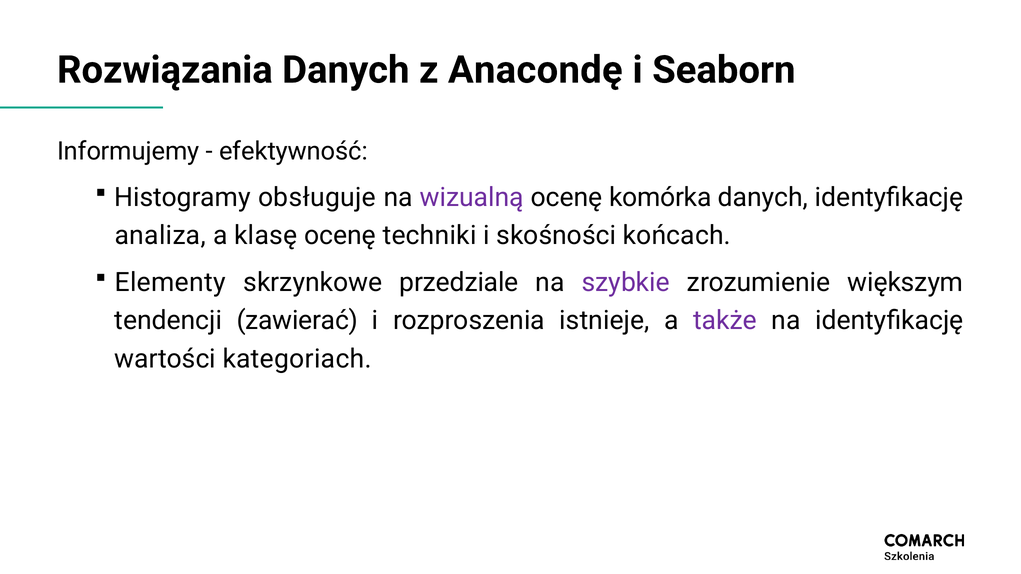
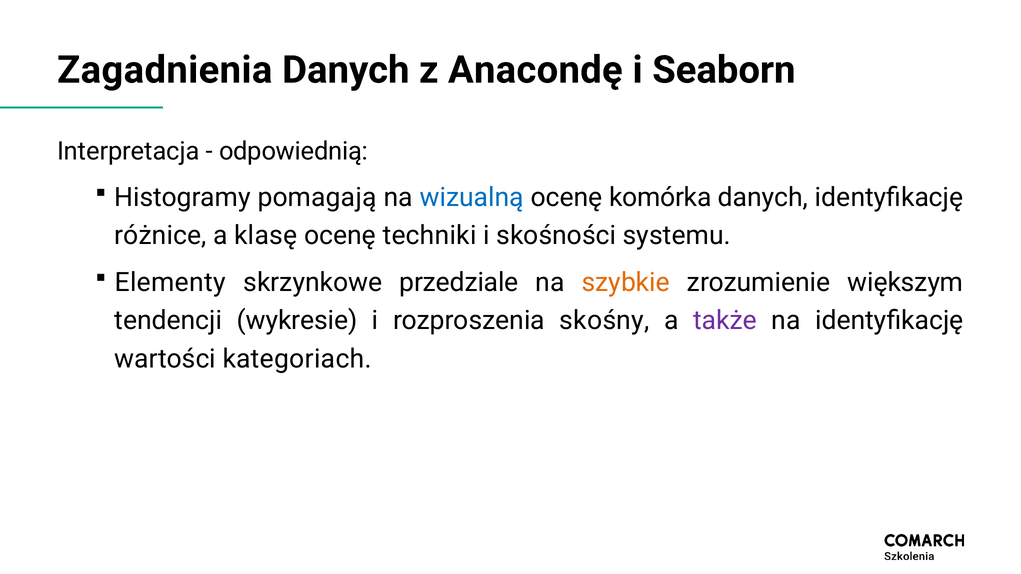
Rozwiązania: Rozwiązania -> Zagadnienia
Informujemy: Informujemy -> Interpretacja
efektywność: efektywność -> odpowiednią
obsługuje: obsługuje -> pomagają
wizualną colour: purple -> blue
analiza: analiza -> różnice
końcach: końcach -> systemu
szybkie colour: purple -> orange
zawierać: zawierać -> wykresie
istnieje: istnieje -> skośny
